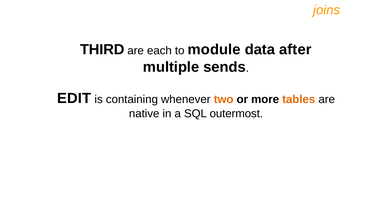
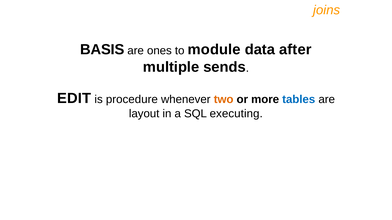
THIRD: THIRD -> BASIS
each: each -> ones
containing: containing -> procedure
tables colour: orange -> blue
native: native -> layout
outermost: outermost -> executing
